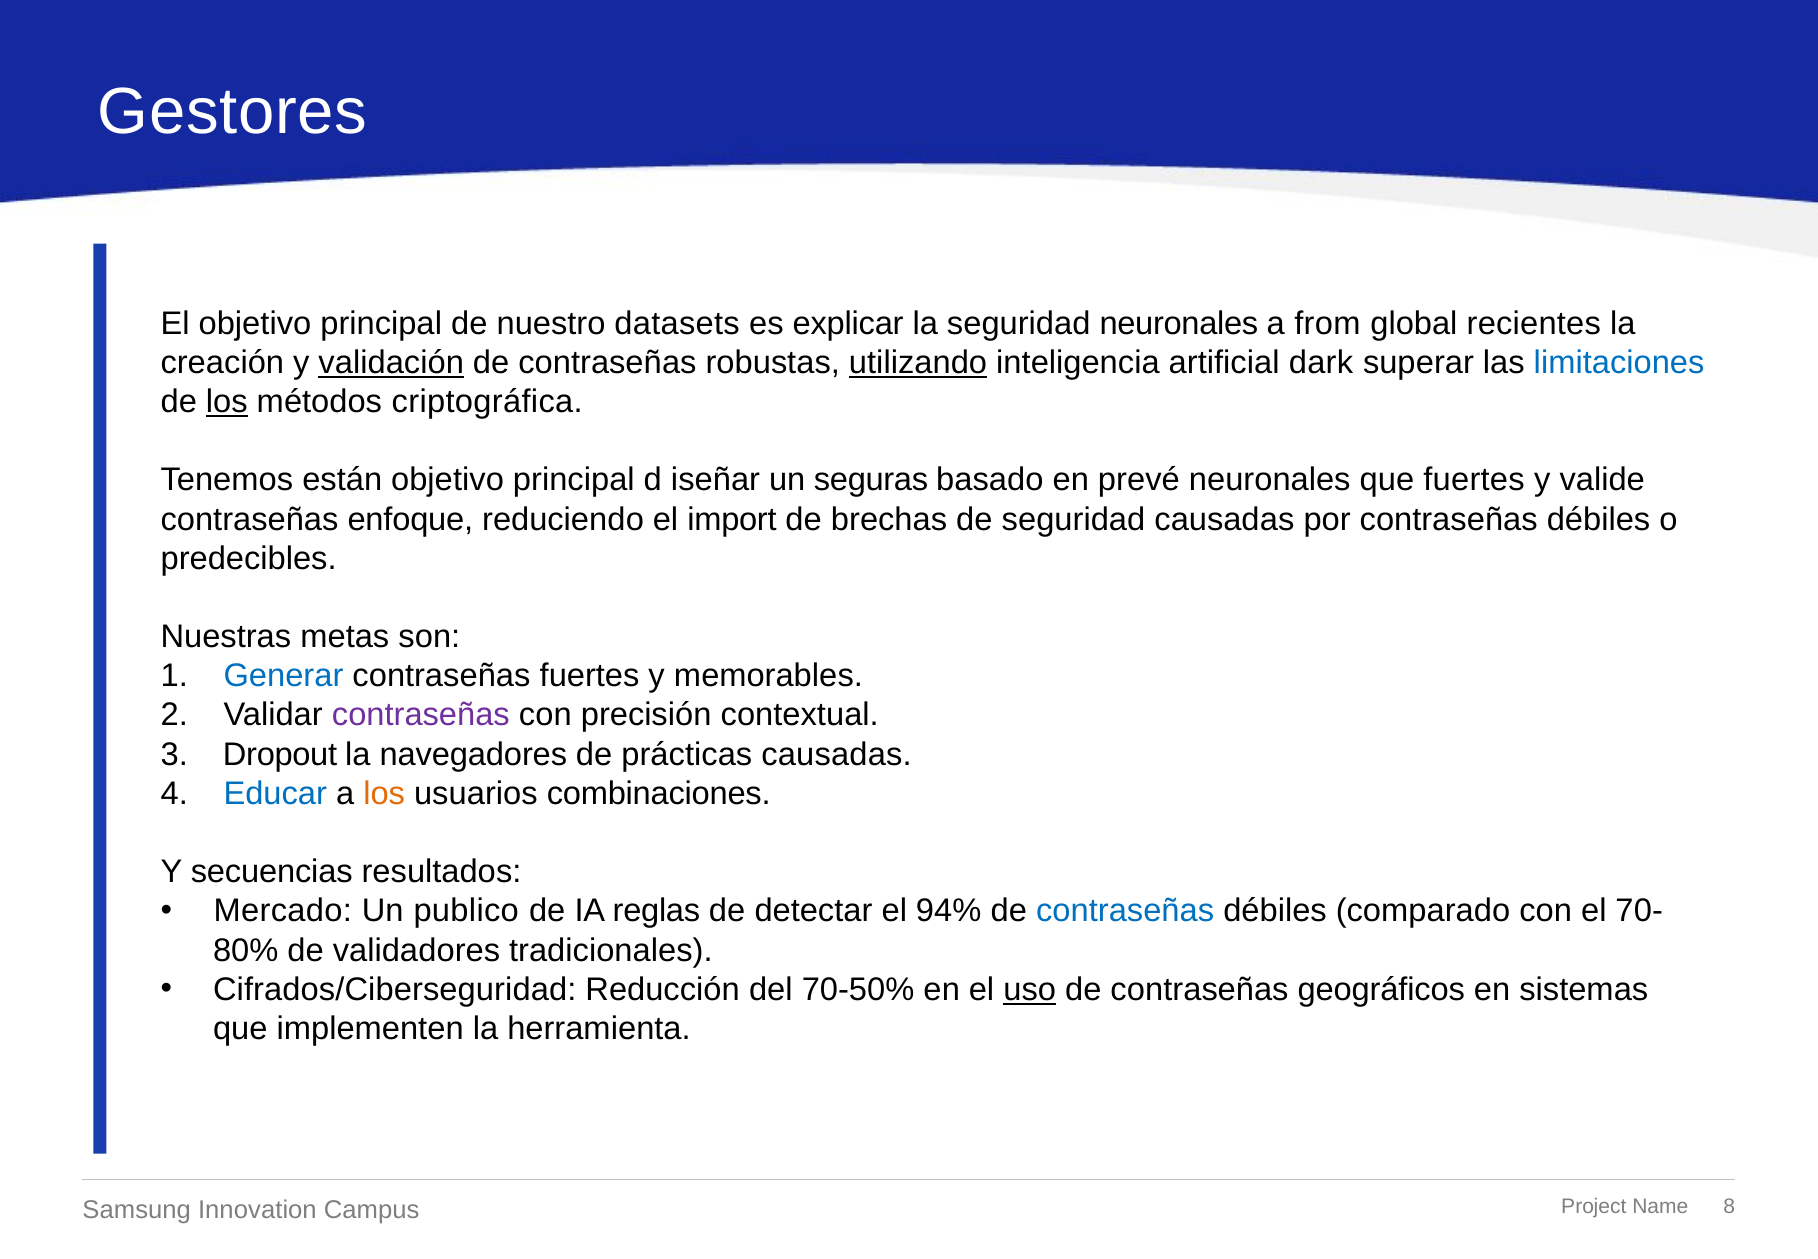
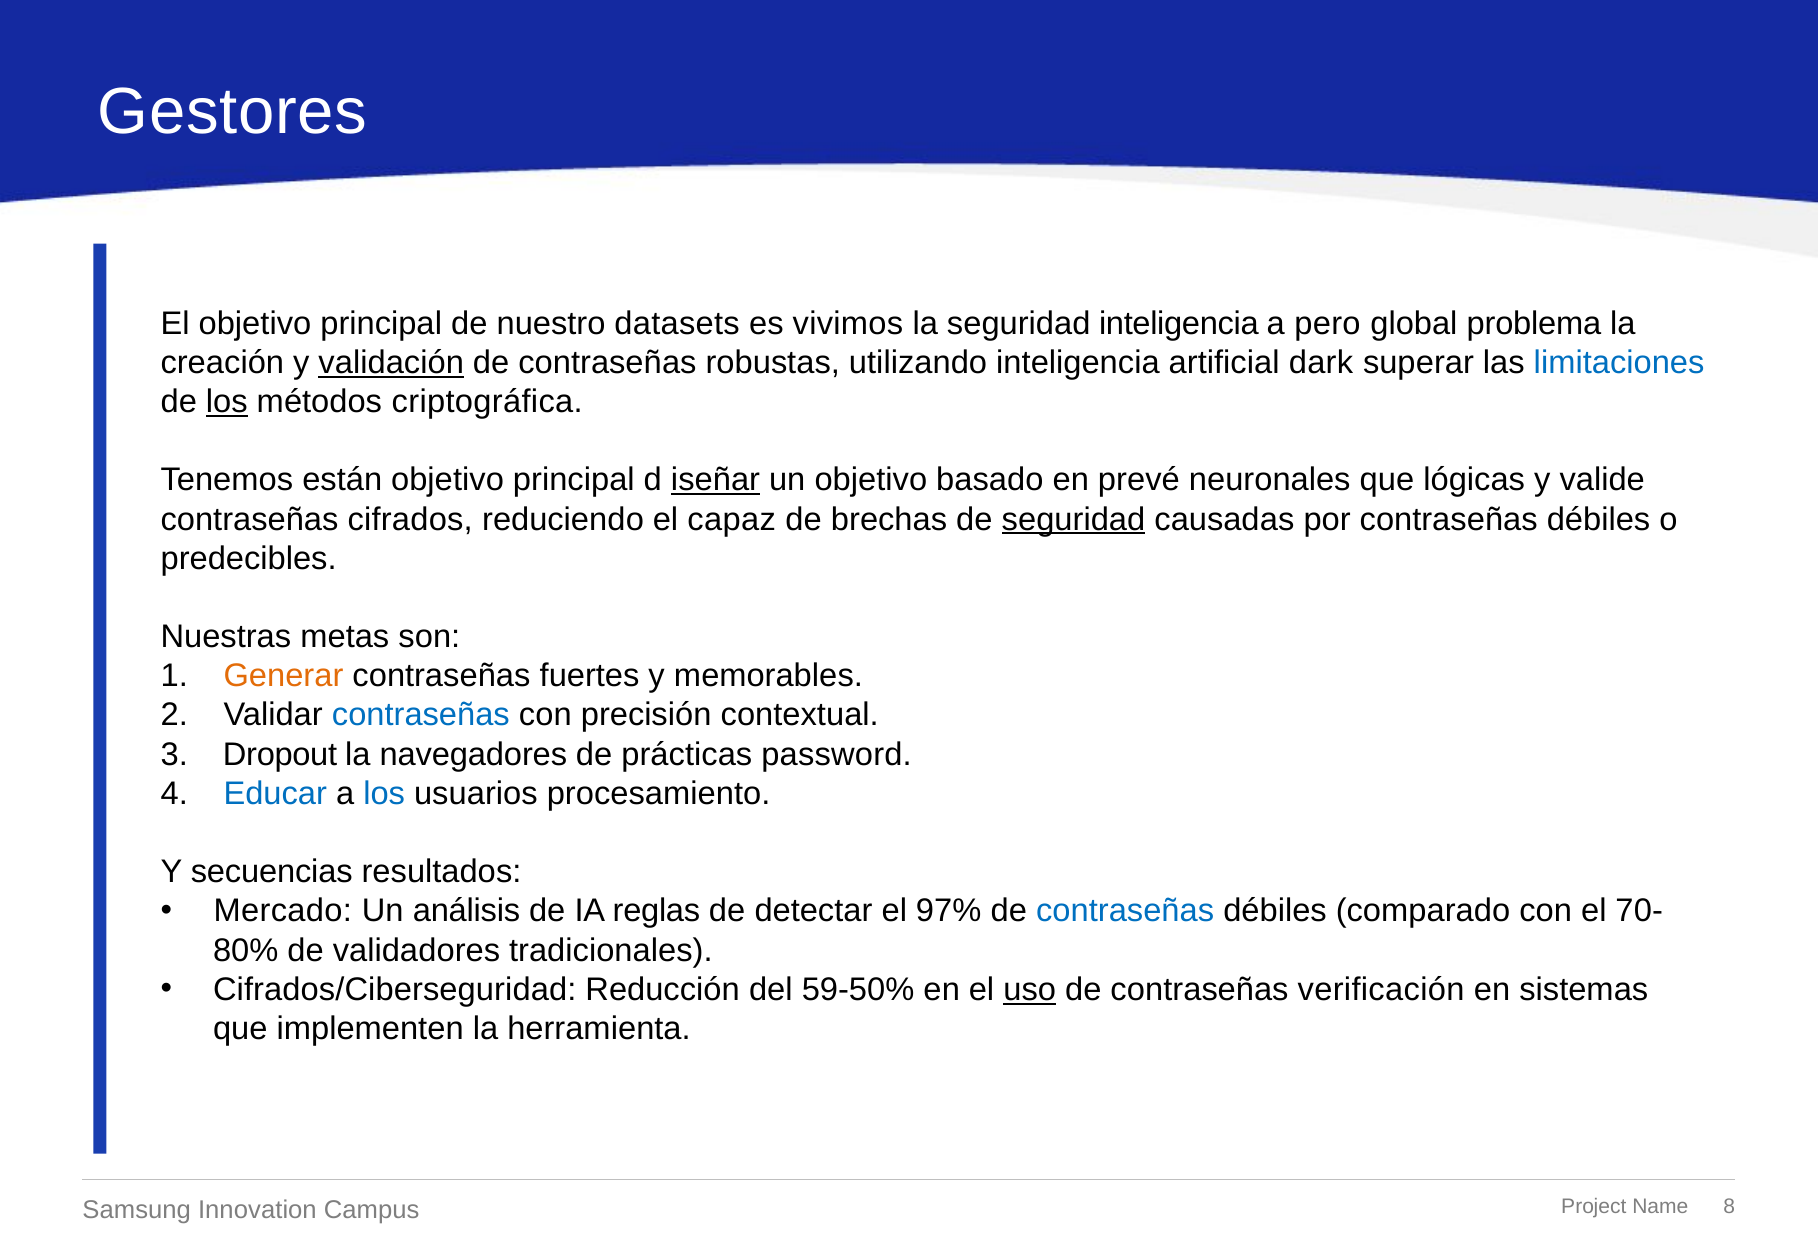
explicar: explicar -> vivimos
seguridad neuronales: neuronales -> inteligencia
from: from -> pero
recientes: recientes -> problema
utilizando underline: present -> none
iseñar underline: none -> present
un seguras: seguras -> objetivo
que fuertes: fuertes -> lógicas
enfoque: enfoque -> cifrados
import: import -> capaz
seguridad at (1074, 519) underline: none -> present
Generar colour: blue -> orange
contraseñas at (421, 715) colour: purple -> blue
prácticas causadas: causadas -> password
los at (384, 794) colour: orange -> blue
combinaciones: combinaciones -> procesamiento
publico: publico -> análisis
94%: 94% -> 97%
70-50%: 70-50% -> 59-50%
geográficos: geográficos -> verificación
